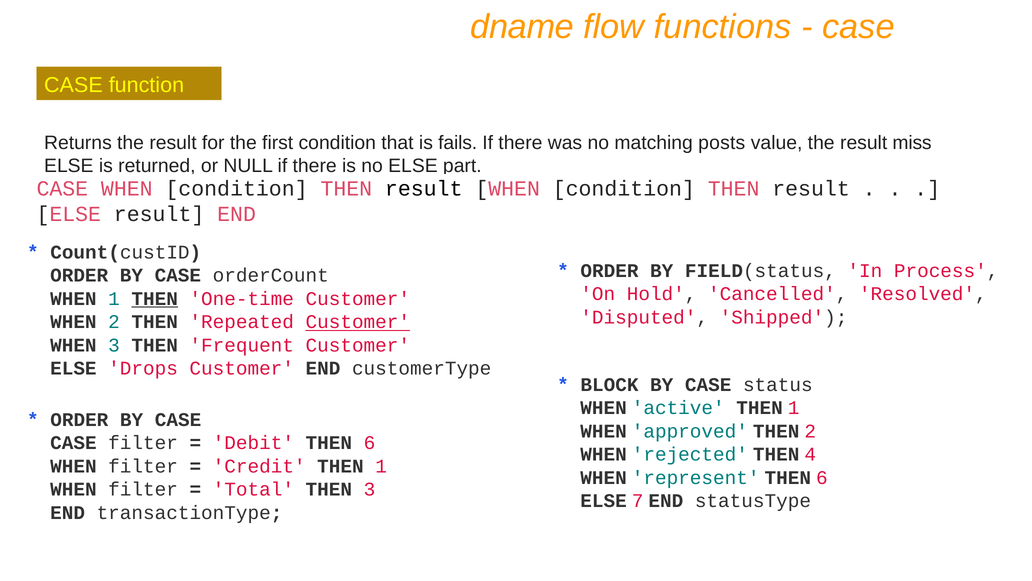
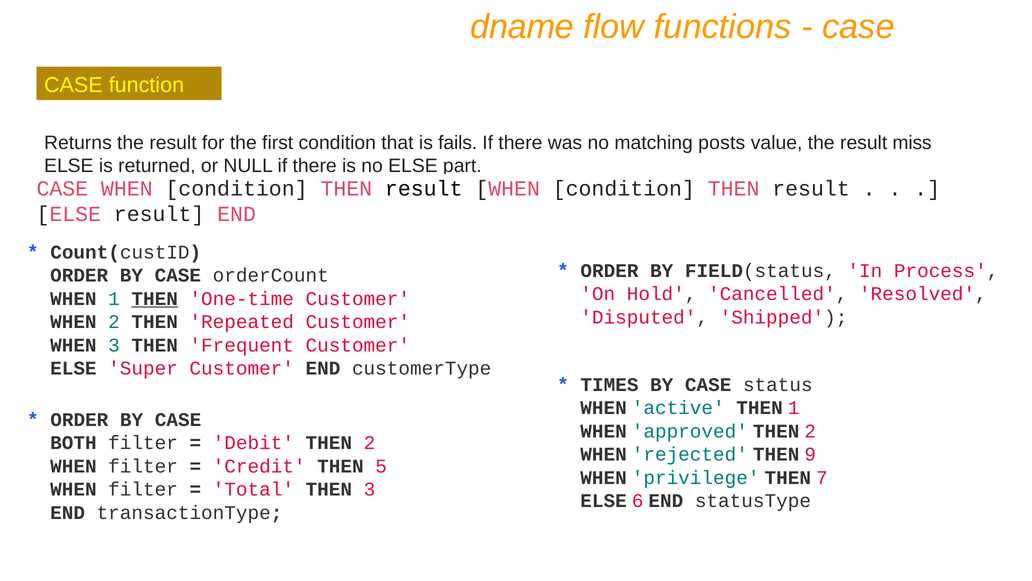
Customer at (358, 322) underline: present -> none
Drops: Drops -> Super
BLOCK: BLOCK -> TIMES
CASE at (73, 443): CASE -> BOTH
Debit THEN 6: 6 -> 2
4: 4 -> 9
Credit THEN 1: 1 -> 5
represent: represent -> privilege
6 at (822, 477): 6 -> 7
7: 7 -> 6
